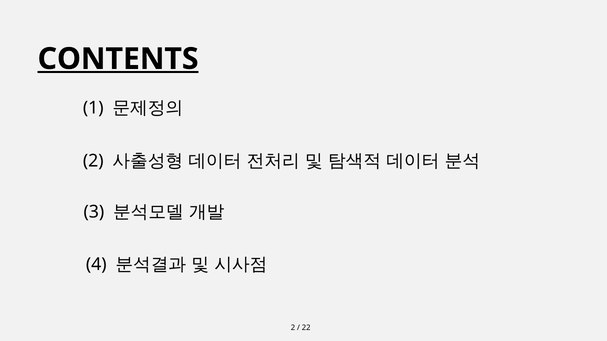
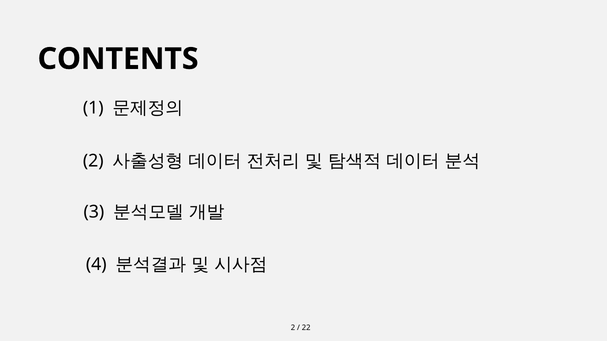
CONTENTS underline: present -> none
